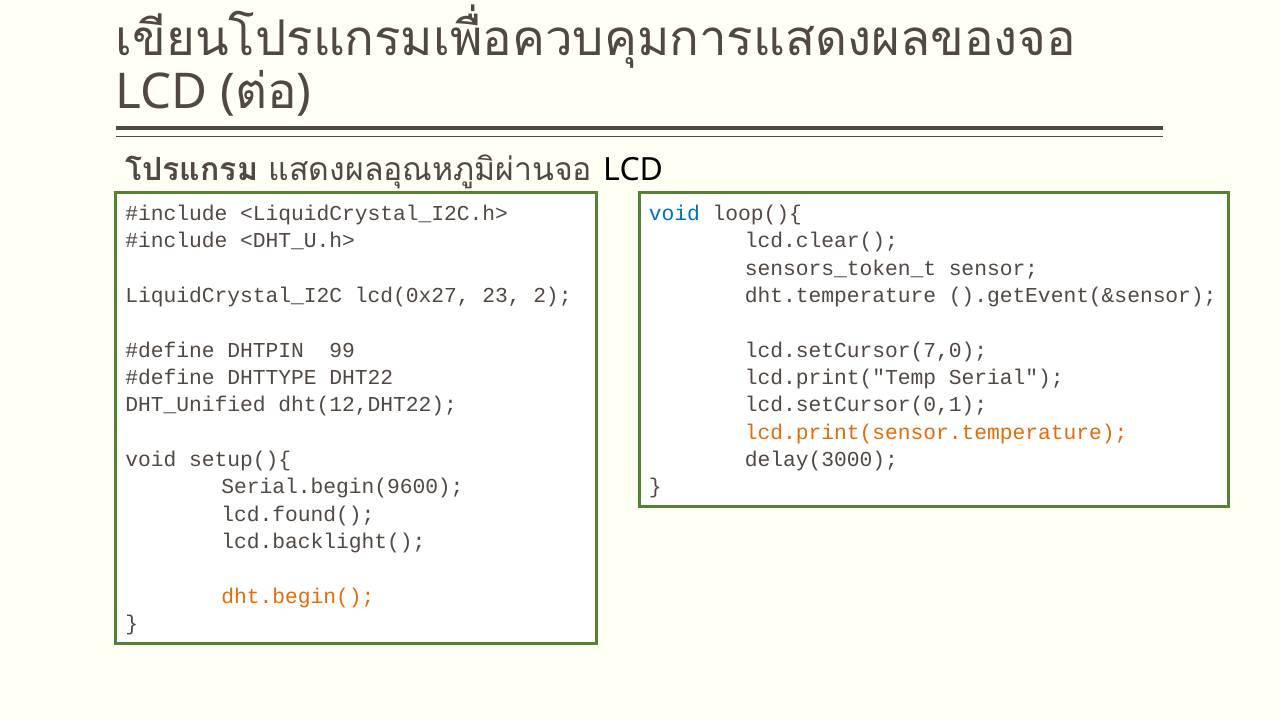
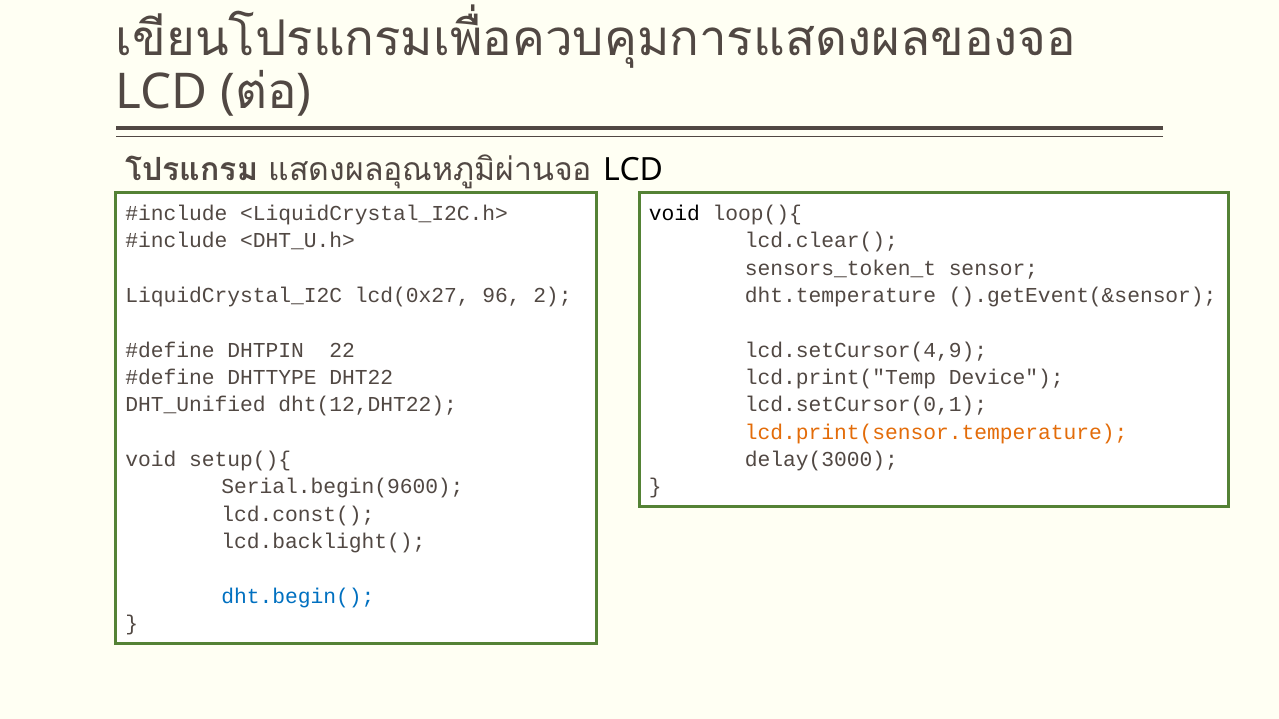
void at (674, 214) colour: blue -> black
23: 23 -> 96
99: 99 -> 22
lcd.setCursor(7,0: lcd.setCursor(7,0 -> lcd.setCursor(4,9
Serial: Serial -> Device
lcd.found(: lcd.found( -> lcd.const(
dht.begin( colour: orange -> blue
